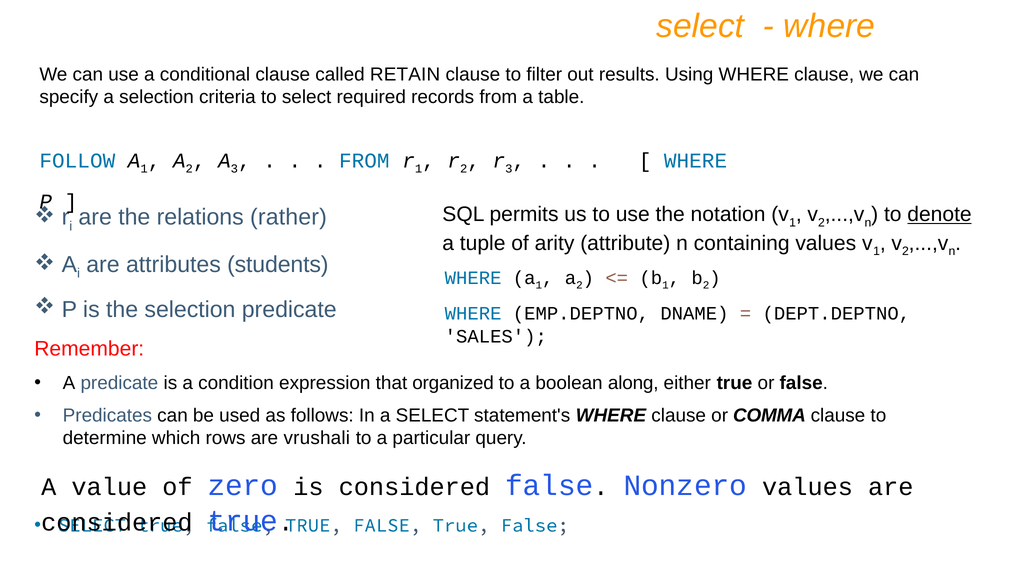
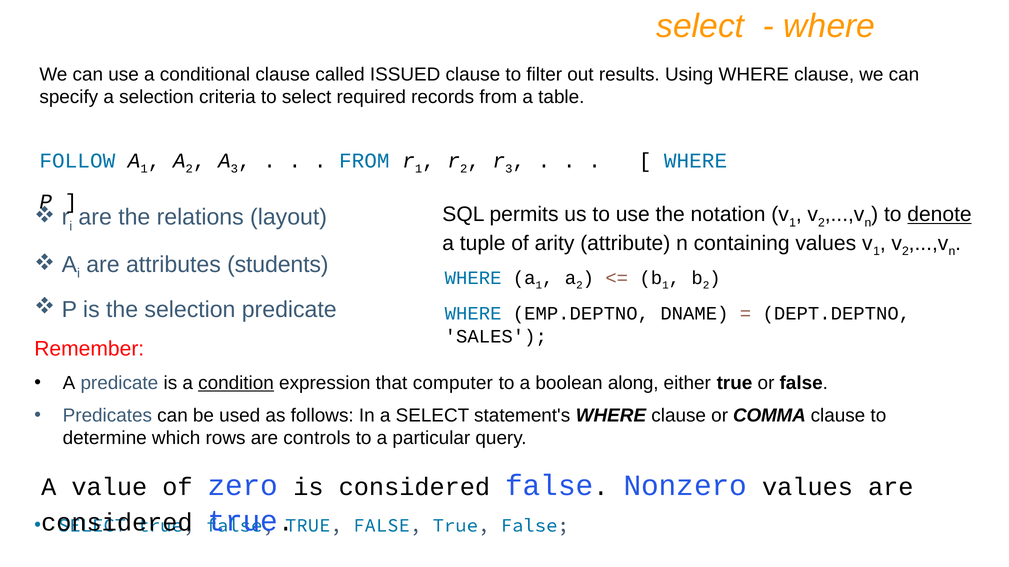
RETAIN: RETAIN -> ISSUED
rather: rather -> layout
condition underline: none -> present
organized: organized -> computer
vrushali: vrushali -> controls
